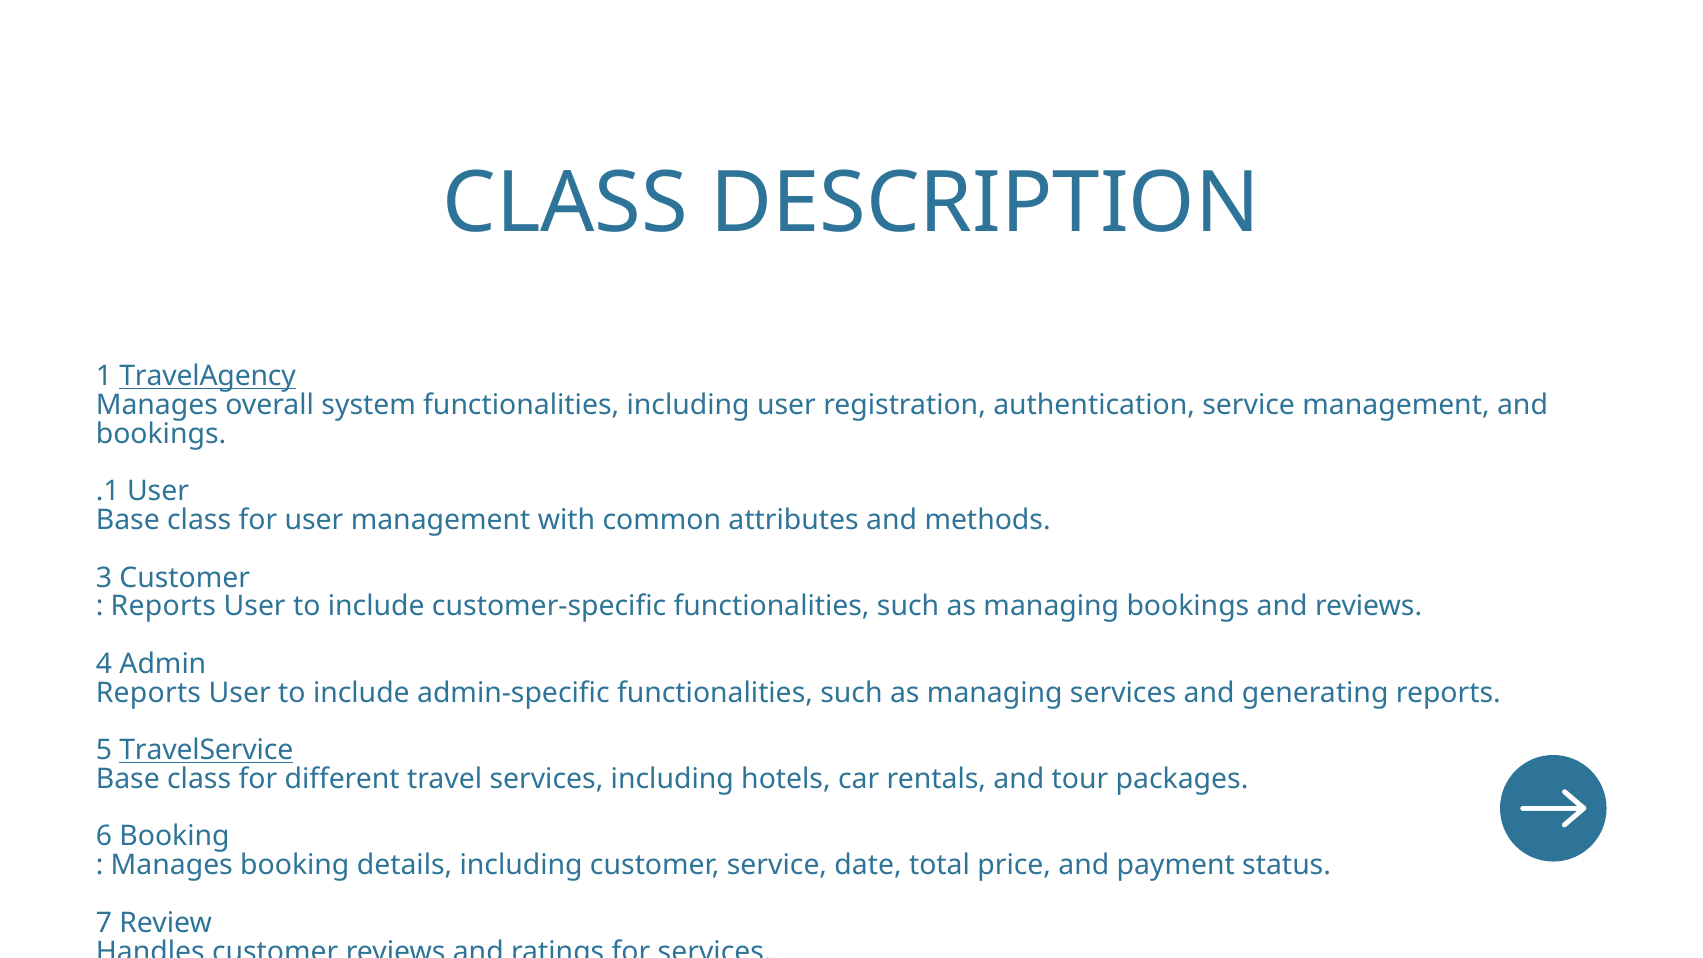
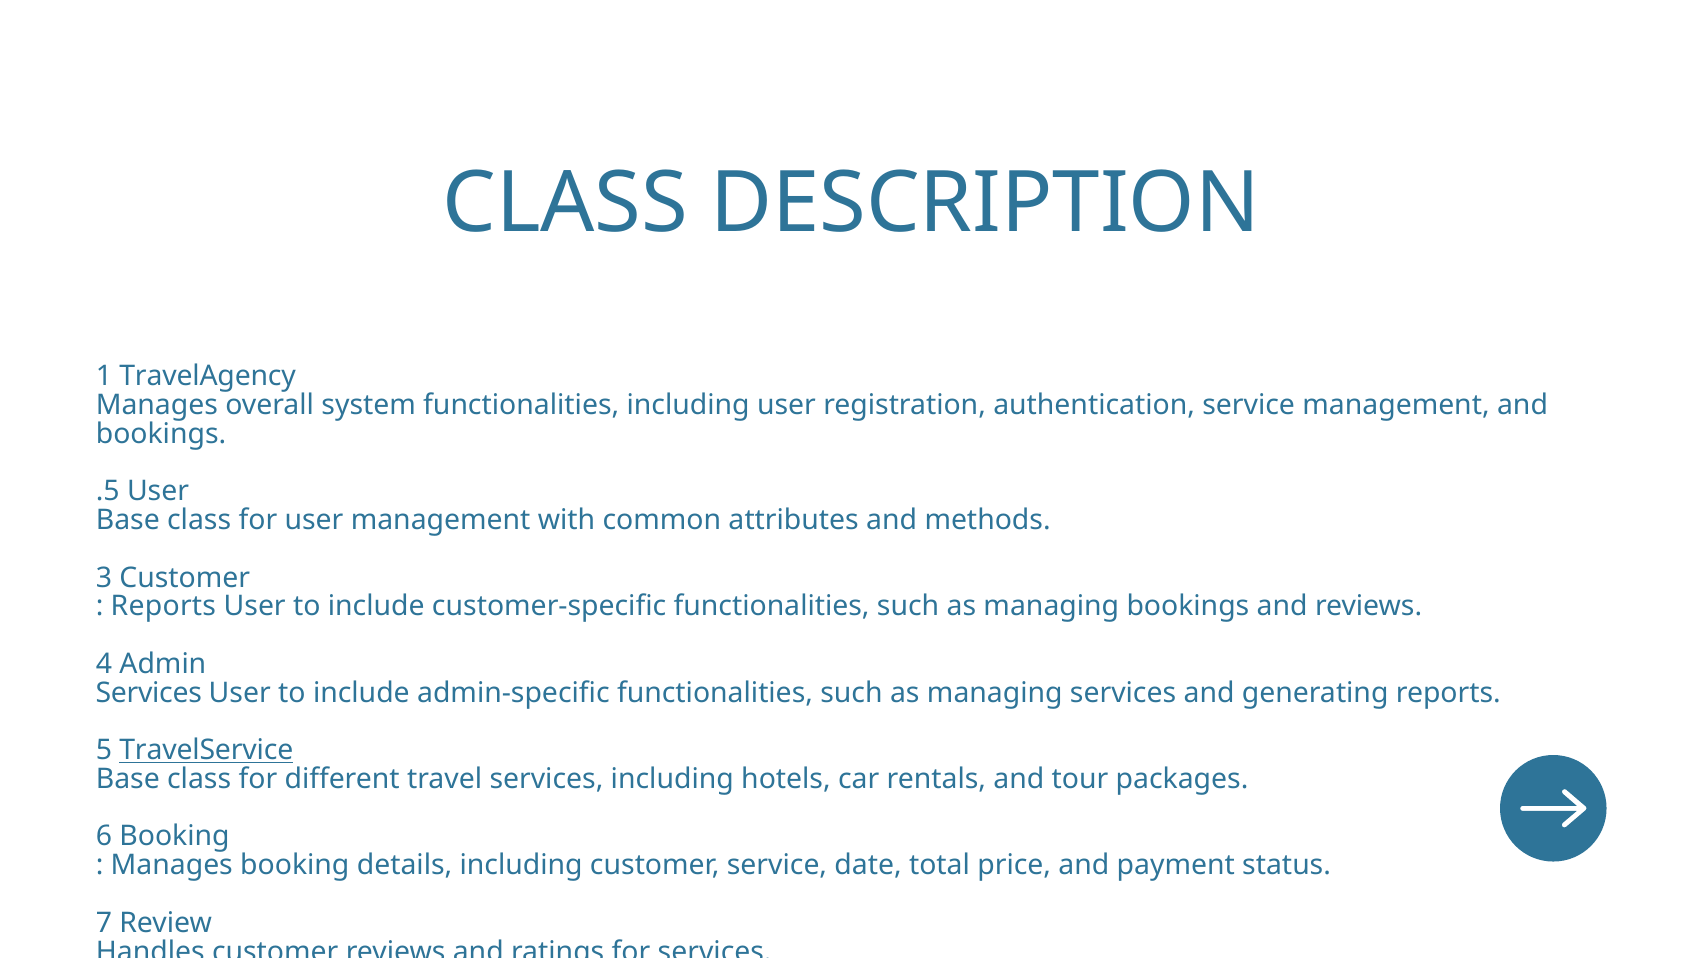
TravelAgency underline: present -> none
.1: .1 -> .5
Reports at (148, 693): Reports -> Services
